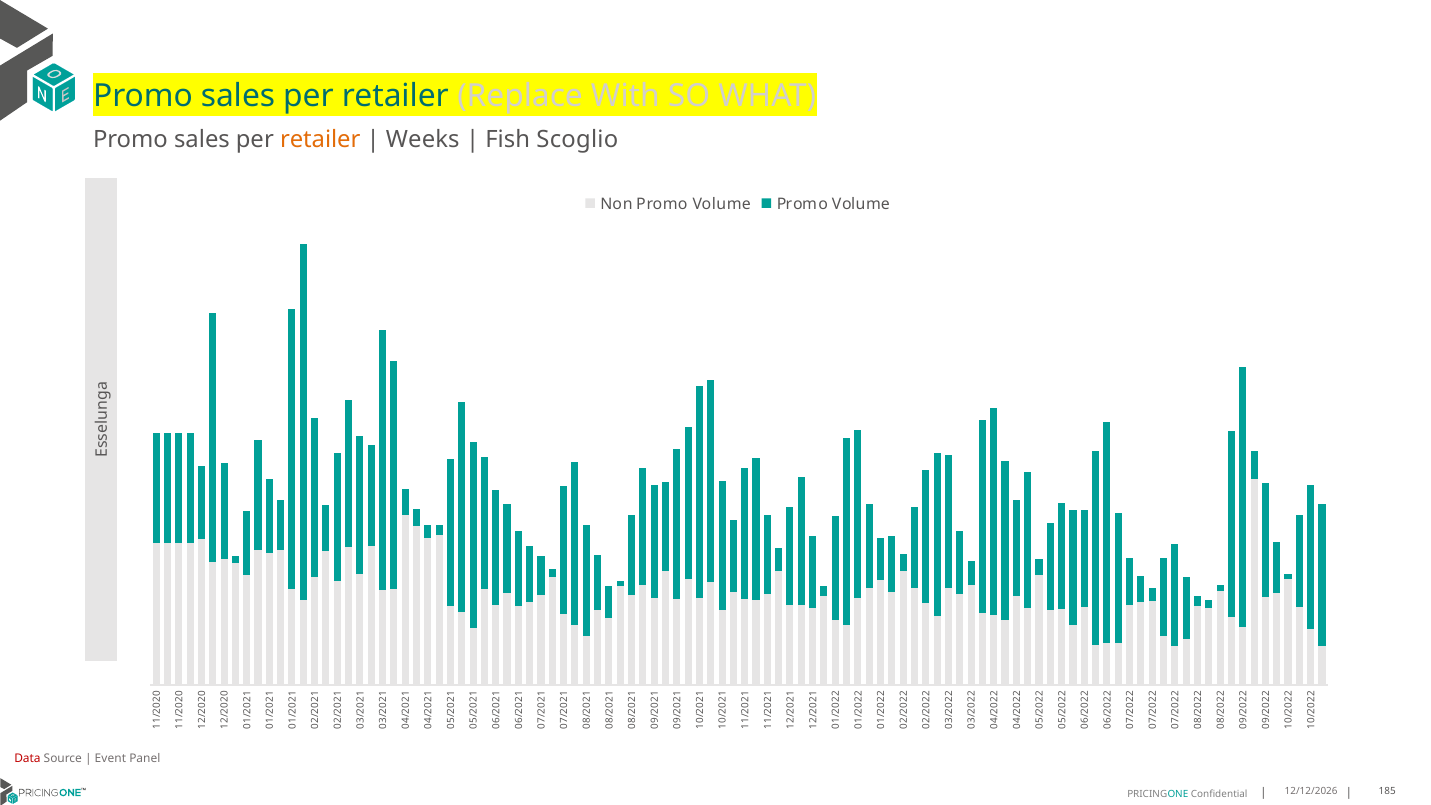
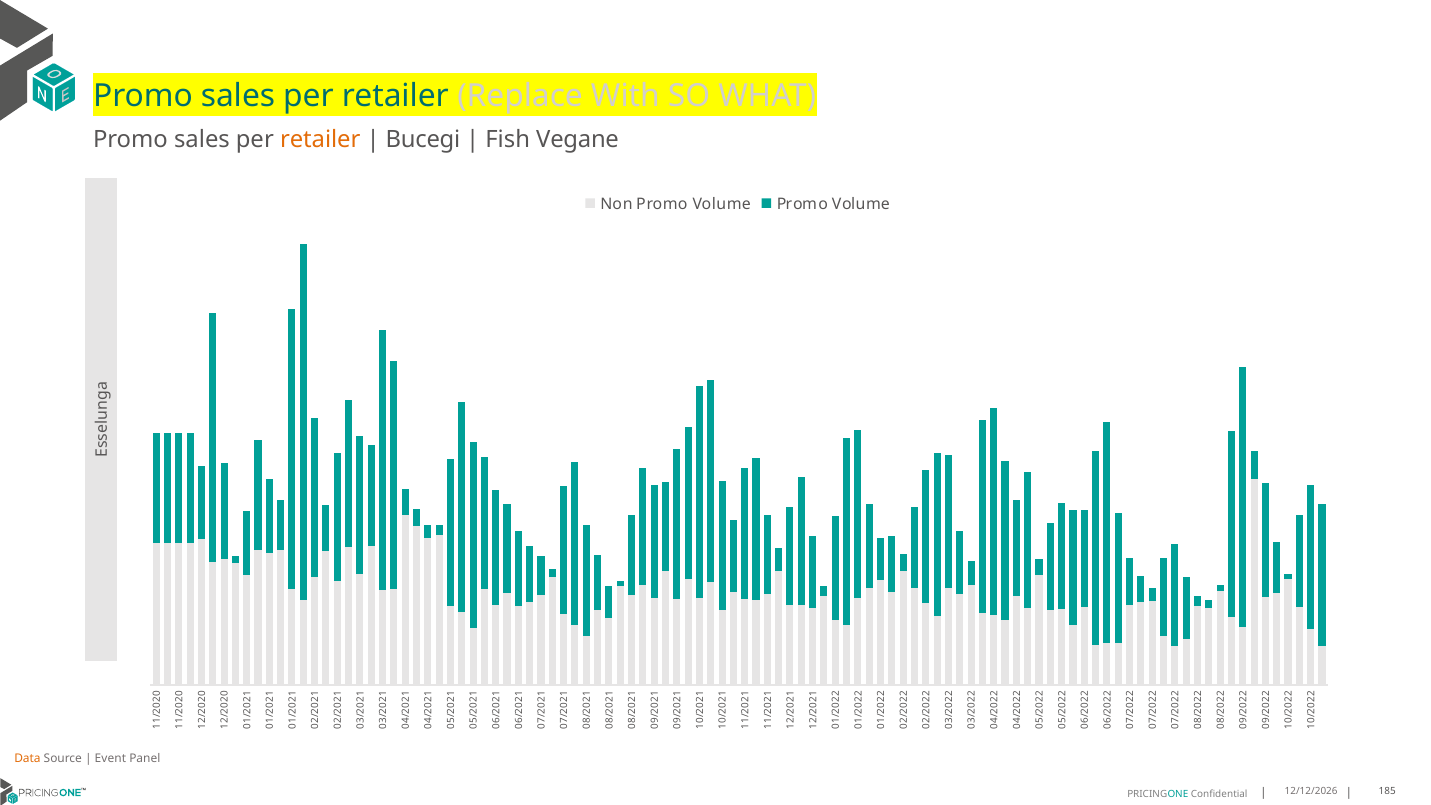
Weeks: Weeks -> Bucegi
Scoglio: Scoglio -> Vegane
Data colour: red -> orange
